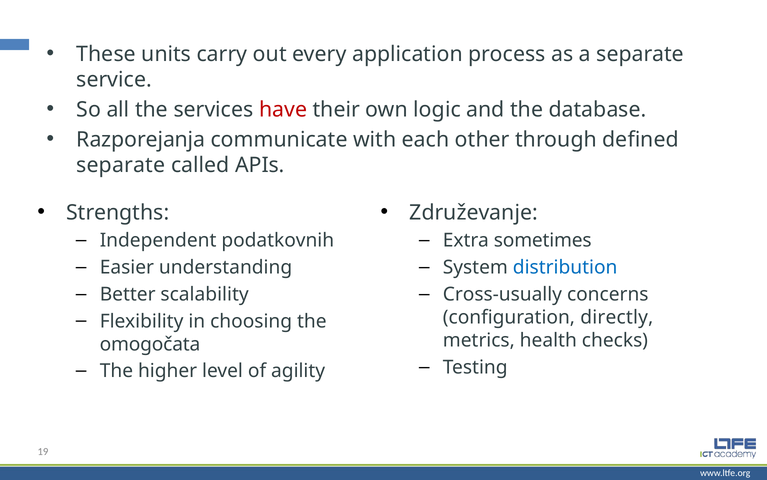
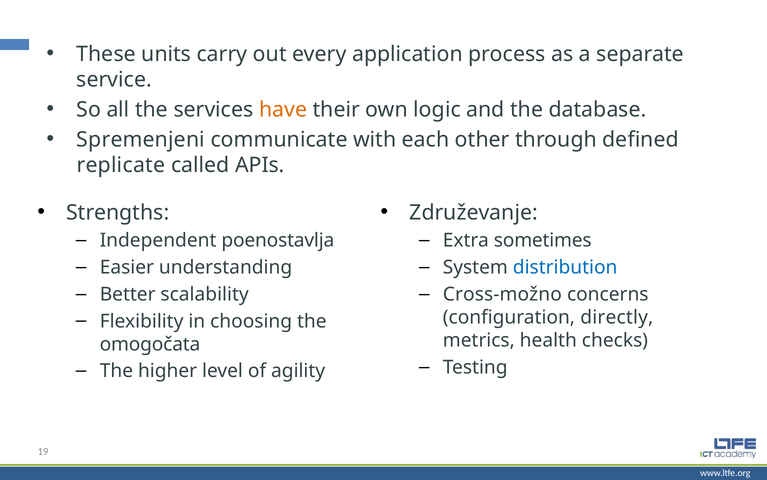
have colour: red -> orange
Razporejanja: Razporejanja -> Spremenjeni
separate at (121, 165): separate -> replicate
podatkovnih: podatkovnih -> poenostavlja
Cross-usually: Cross-usually -> Cross-možno
